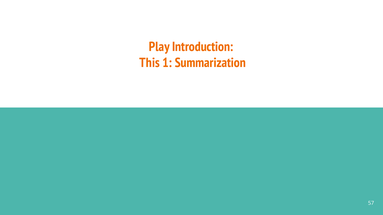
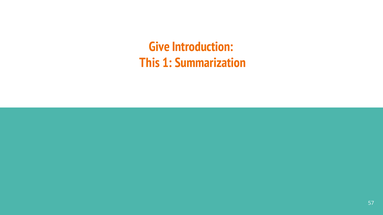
Play: Play -> Give
